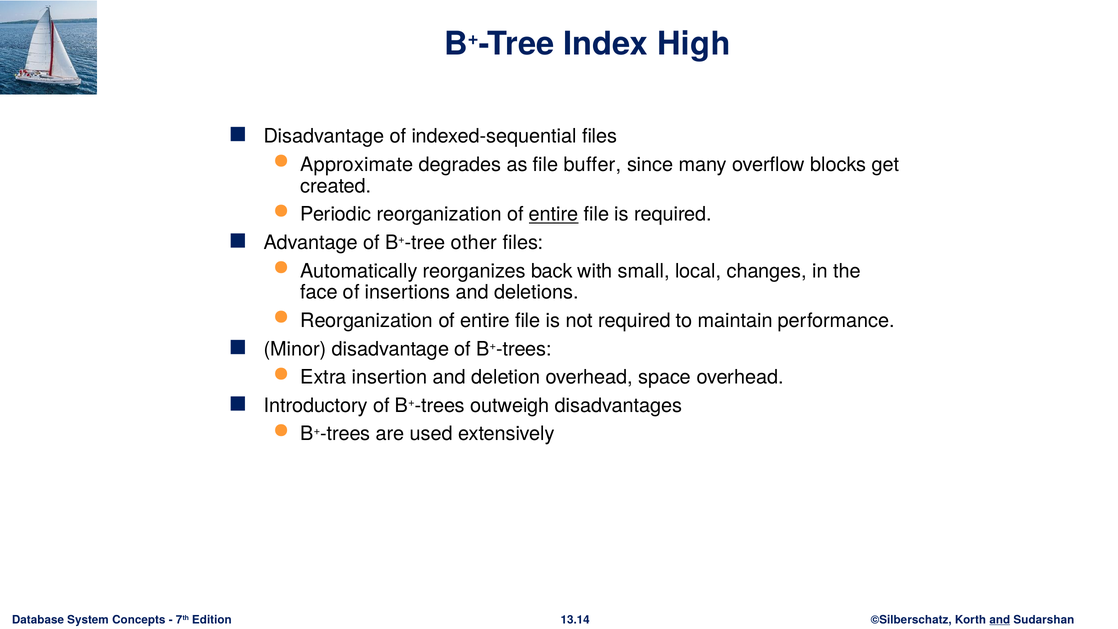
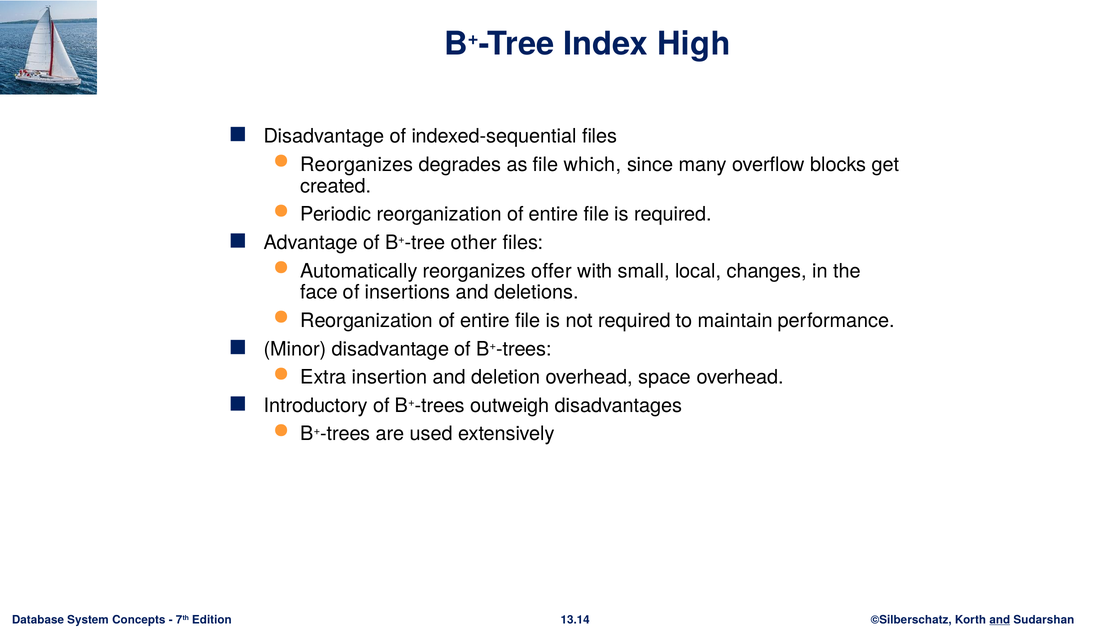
Approximate at (357, 165): Approximate -> Reorganizes
buffer: buffer -> which
entire at (554, 214) underline: present -> none
back: back -> offer
